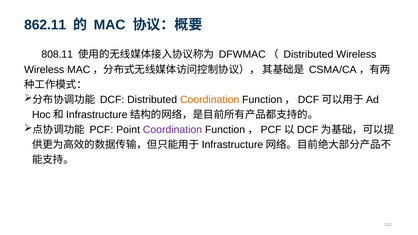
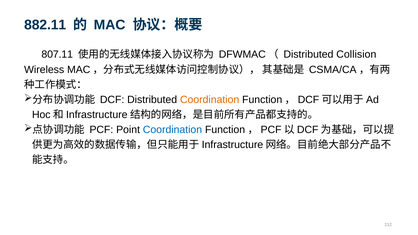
862.11: 862.11 -> 882.11
808.11: 808.11 -> 807.11
Distributed Wireless: Wireless -> Collision
Coordination at (173, 130) colour: purple -> blue
